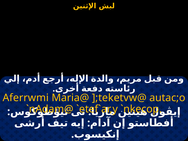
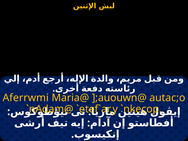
];teketvw@: ];teketvw@ -> ];auouwn@
